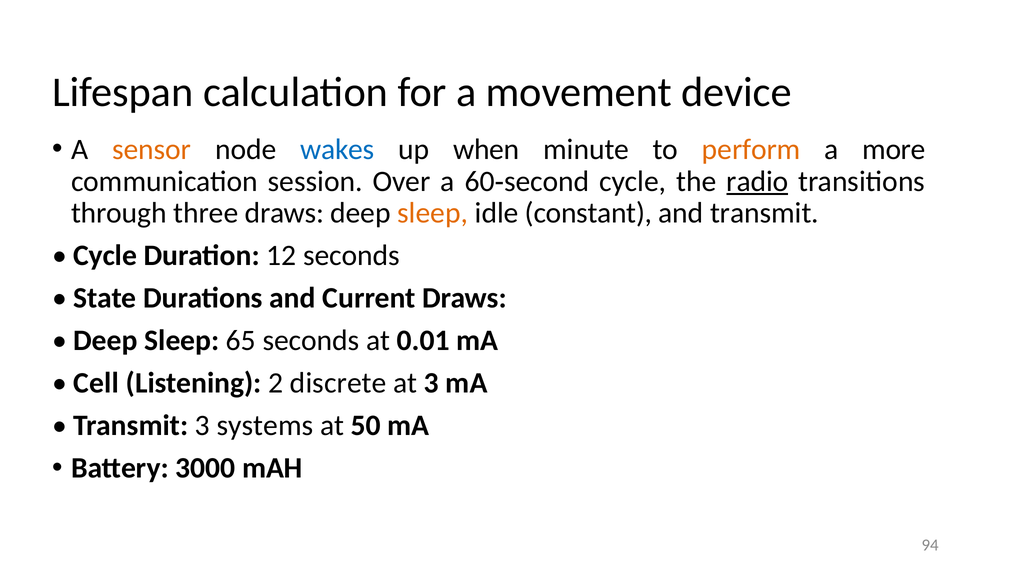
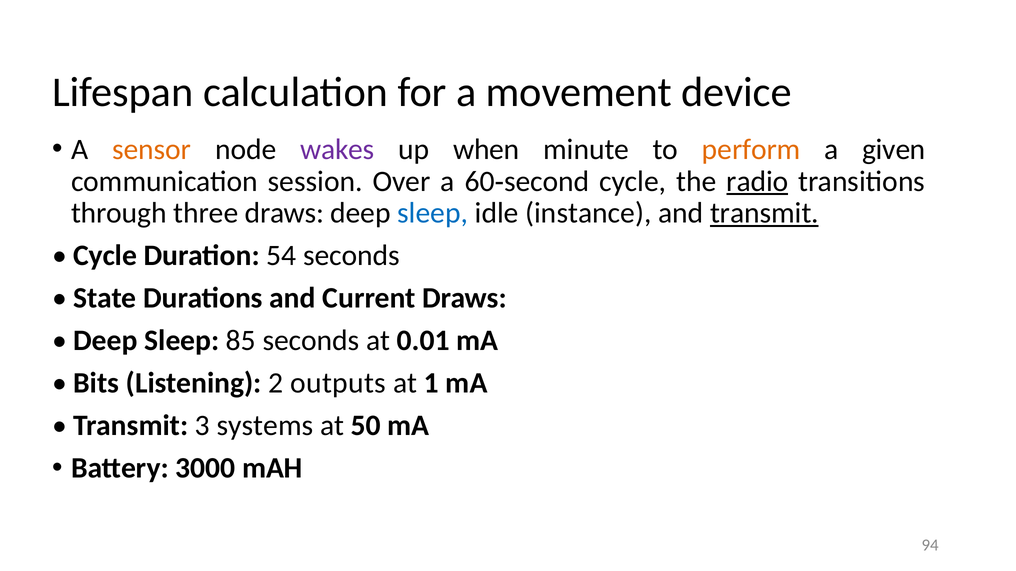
wakes colour: blue -> purple
more: more -> given
sleep at (433, 213) colour: orange -> blue
constant: constant -> instance
transmit at (764, 213) underline: none -> present
12: 12 -> 54
65: 65 -> 85
Cell: Cell -> Bits
discrete: discrete -> outputs
at 3: 3 -> 1
